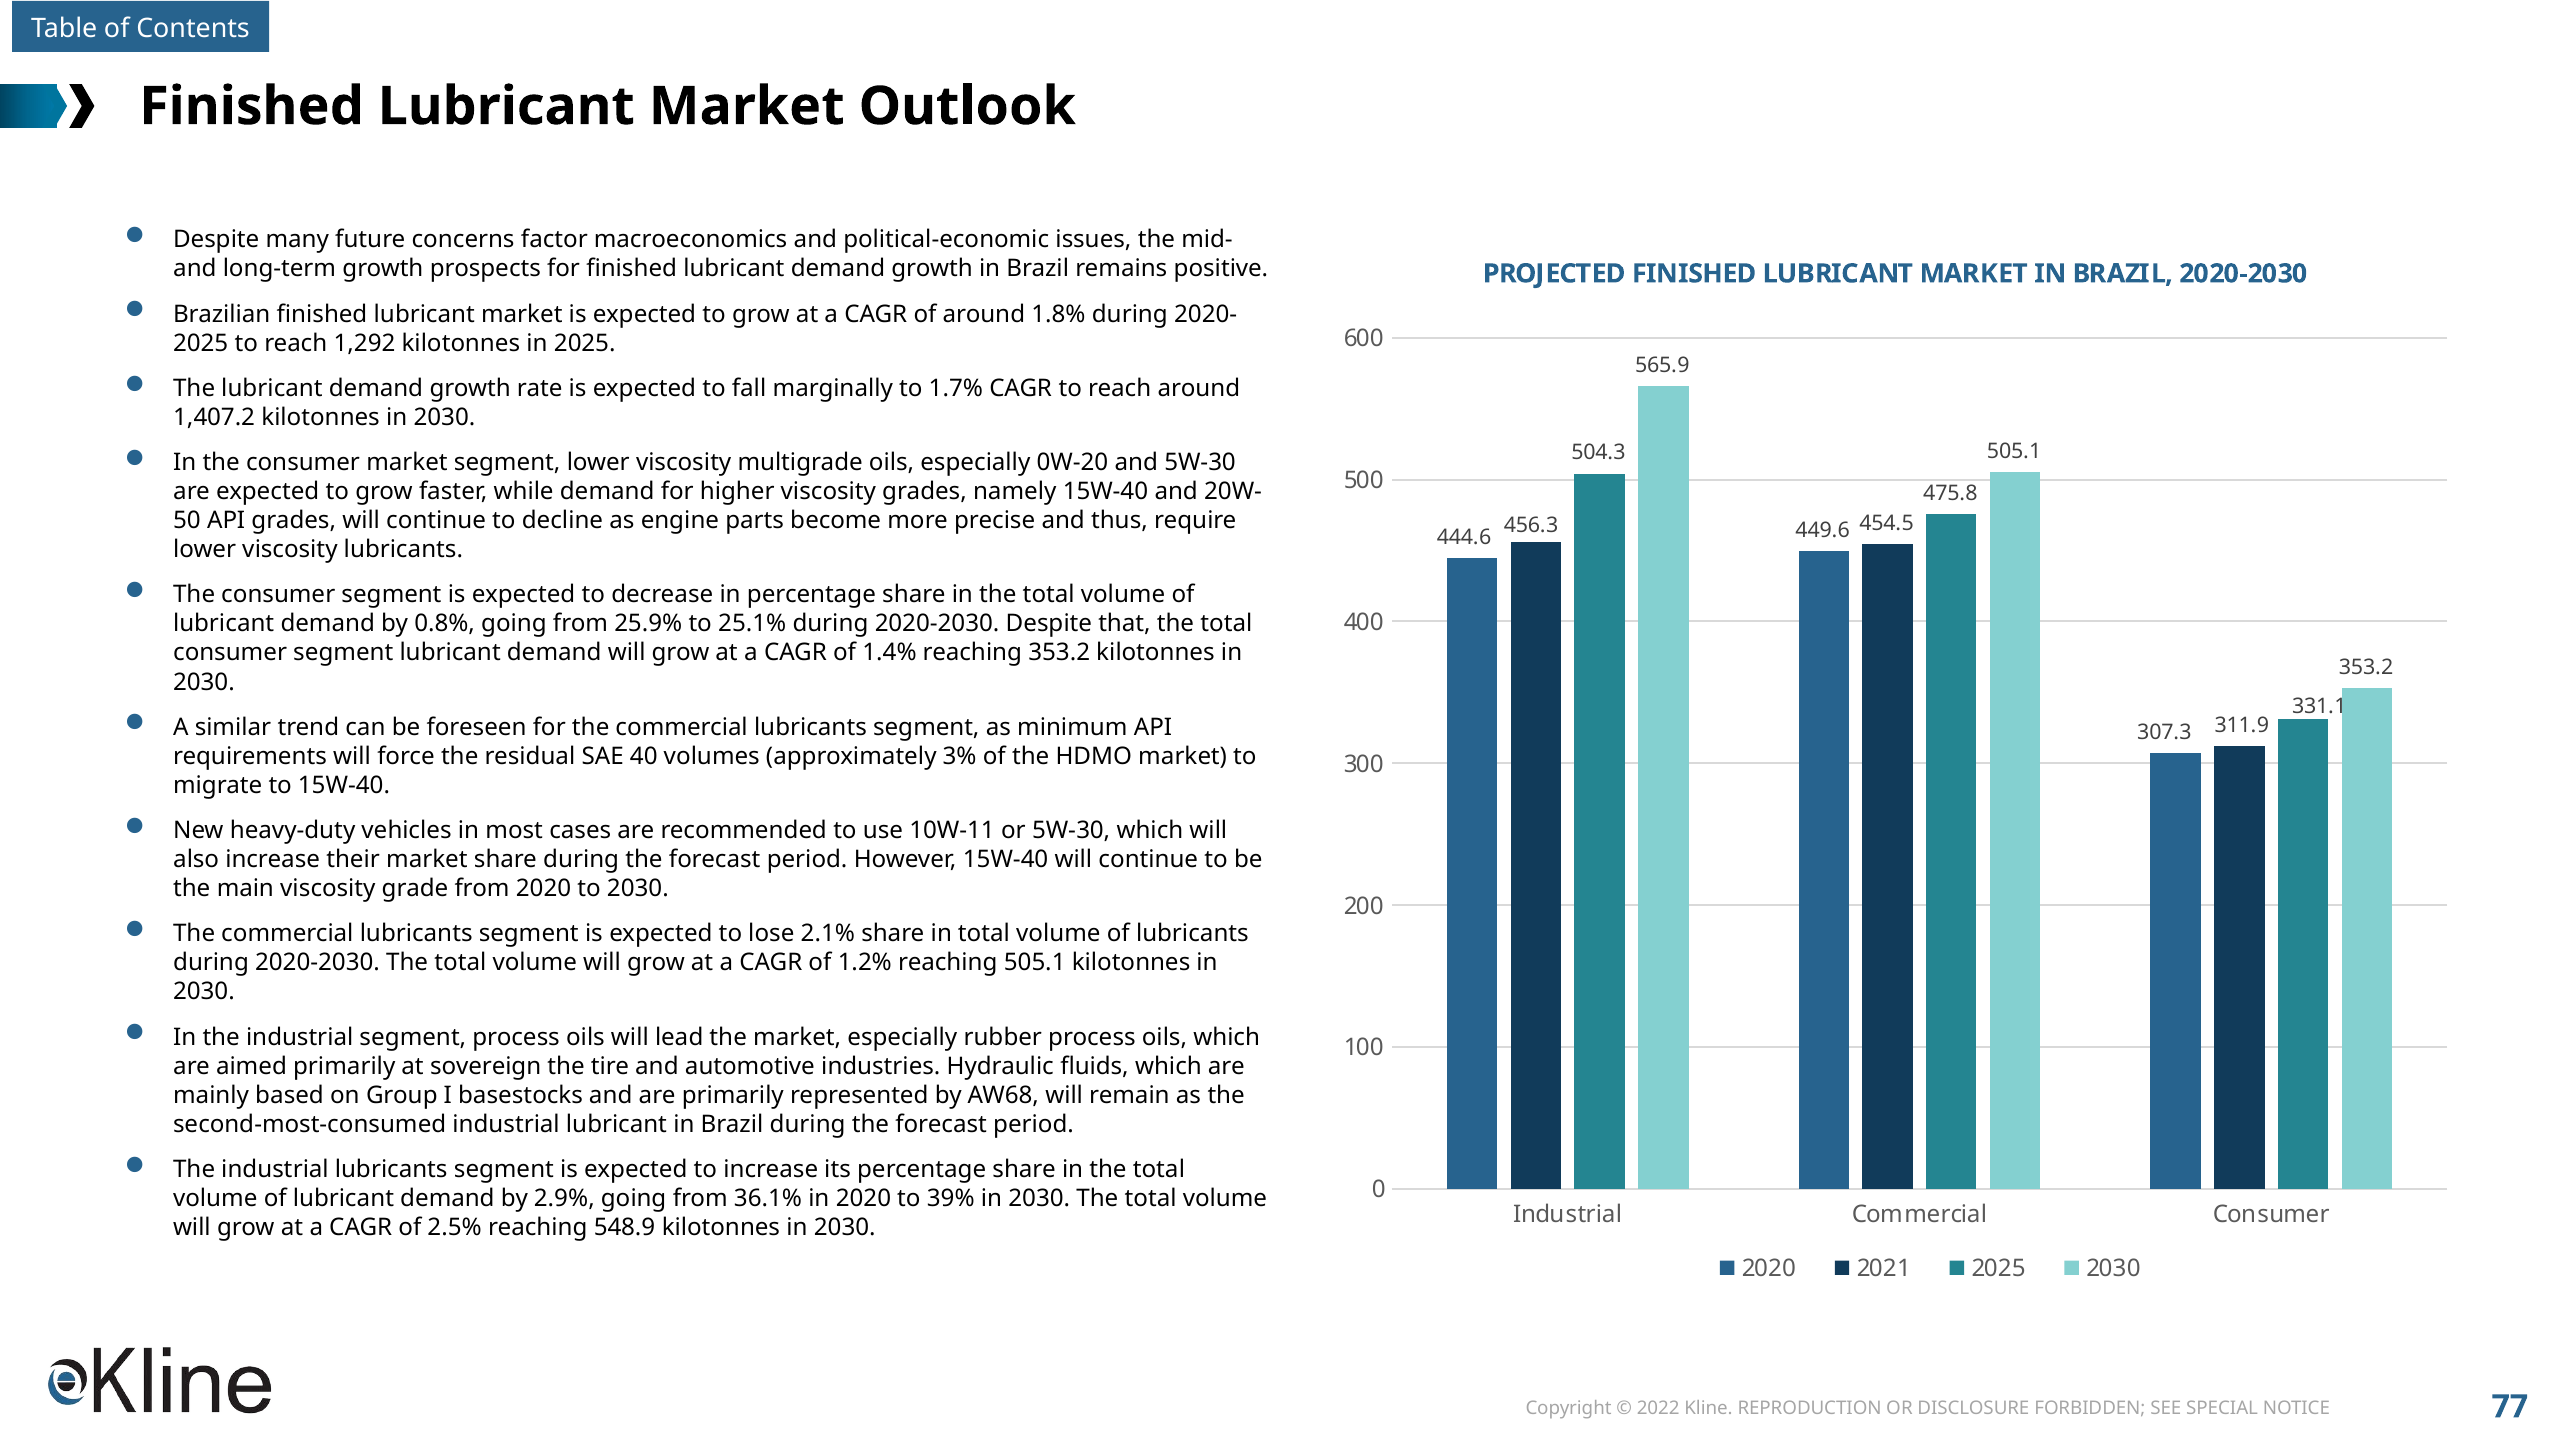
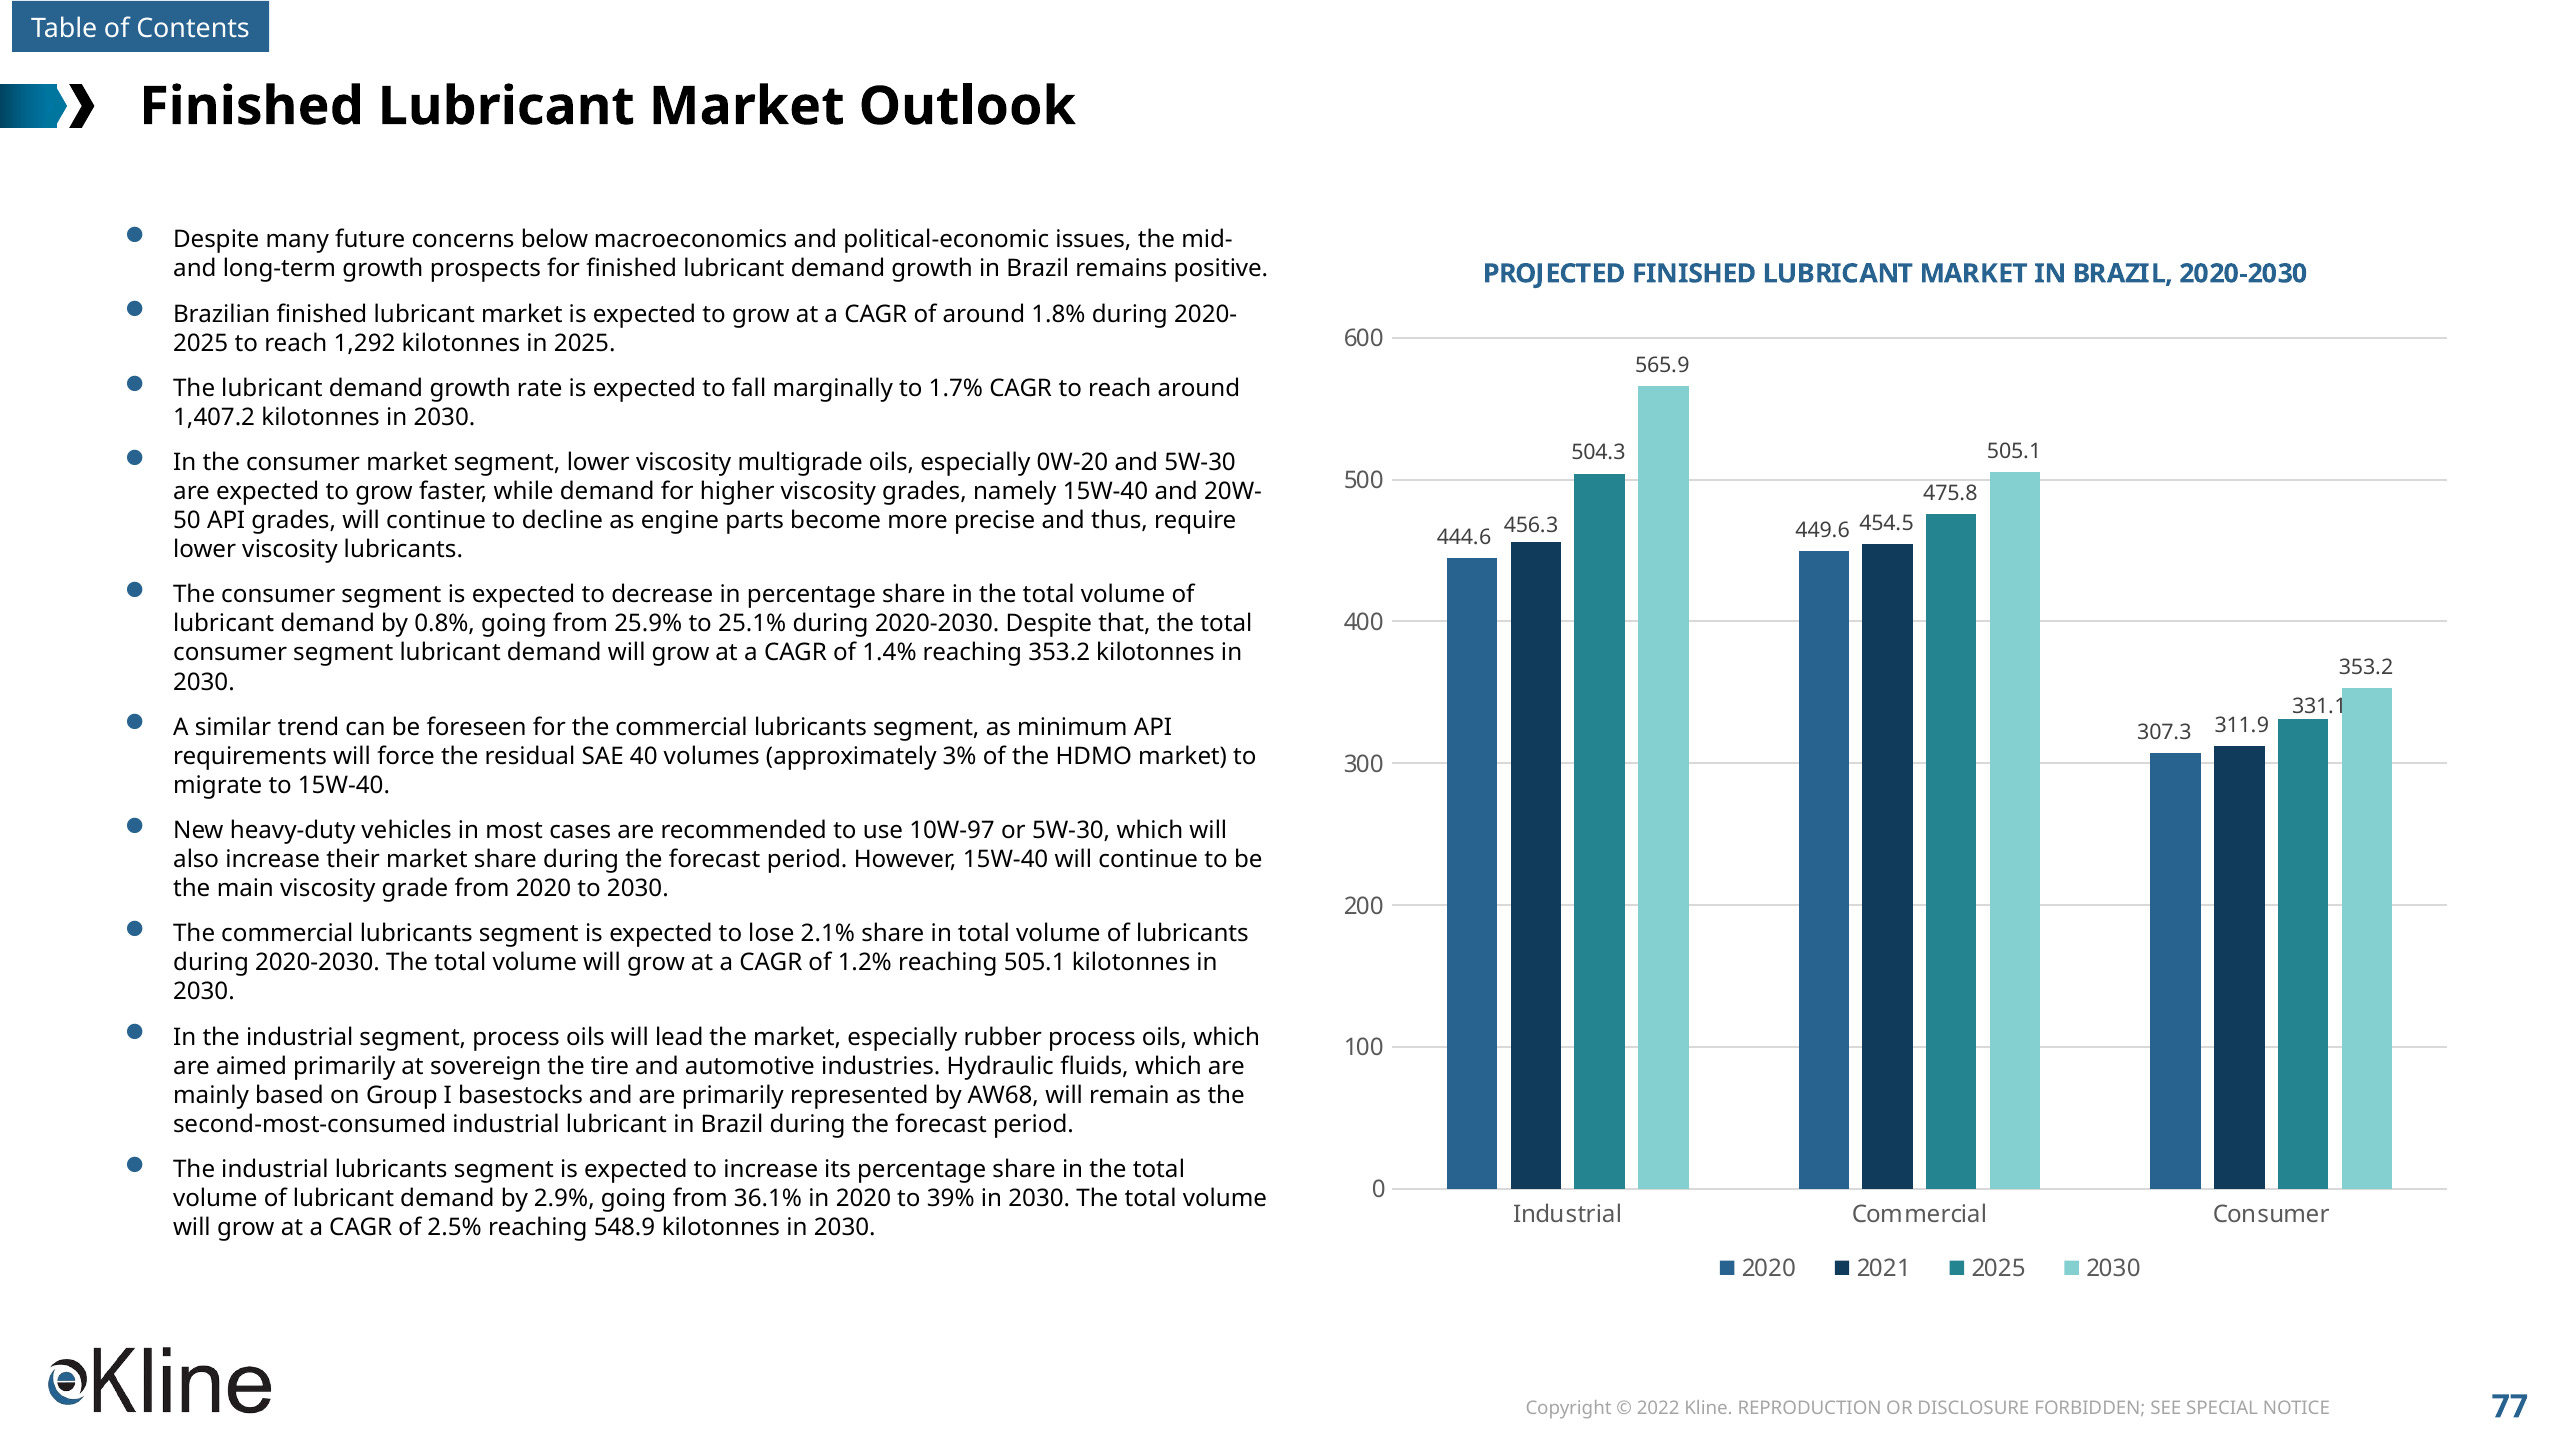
factor: factor -> below
10W-11: 10W-11 -> 10W-97
